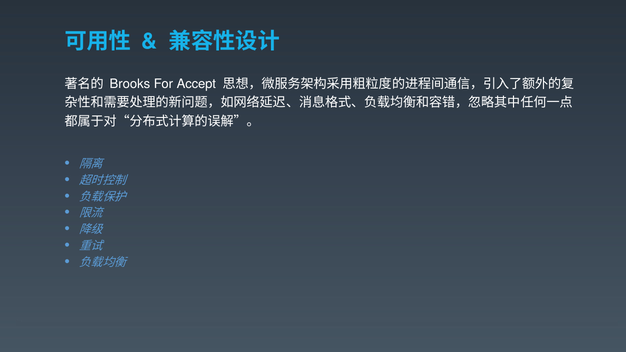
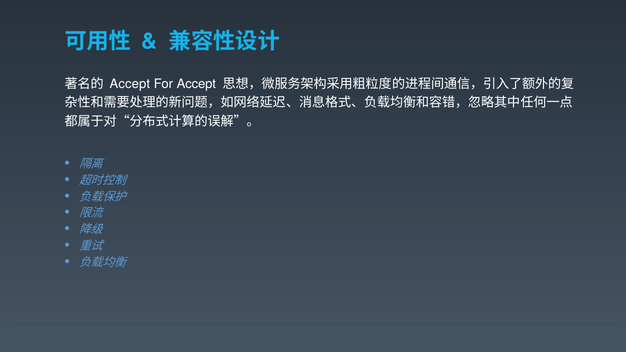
Brooks at (130, 84): Brooks -> Accept
